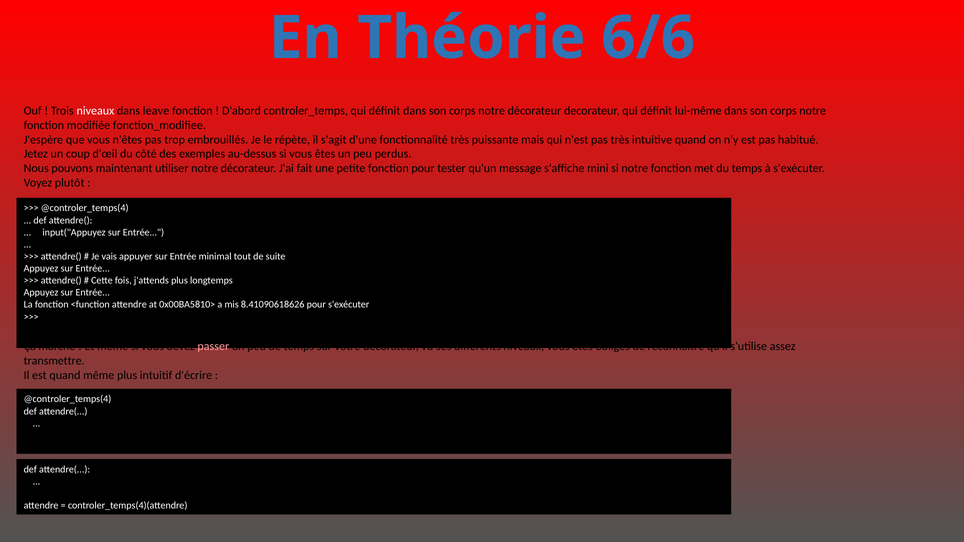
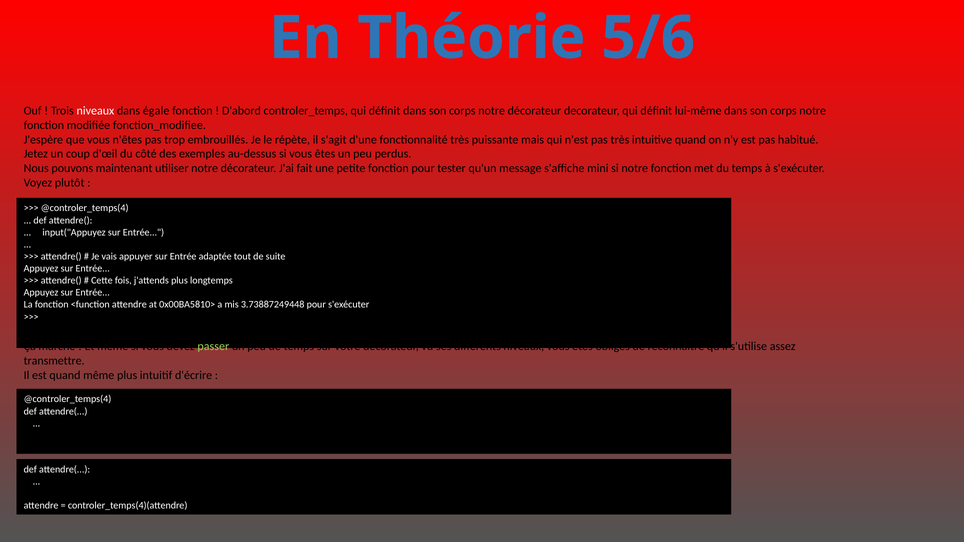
6/6: 6/6 -> 5/6
leave: leave -> égale
minimal: minimal -> adaptée
8.41090618626: 8.41090618626 -> 3.73887249448
passer colour: pink -> light green
